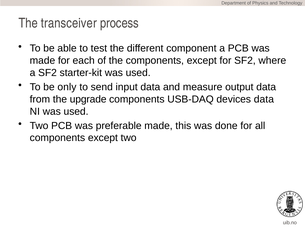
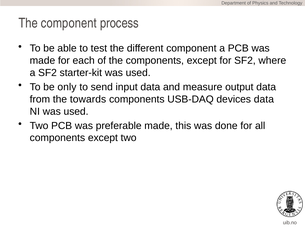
The transceiver: transceiver -> component
upgrade: upgrade -> towards
